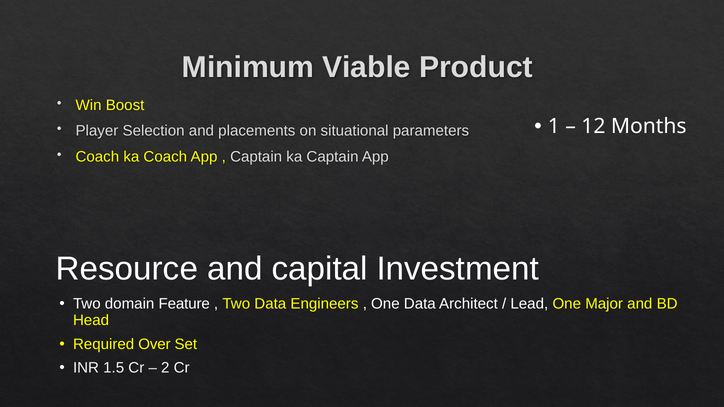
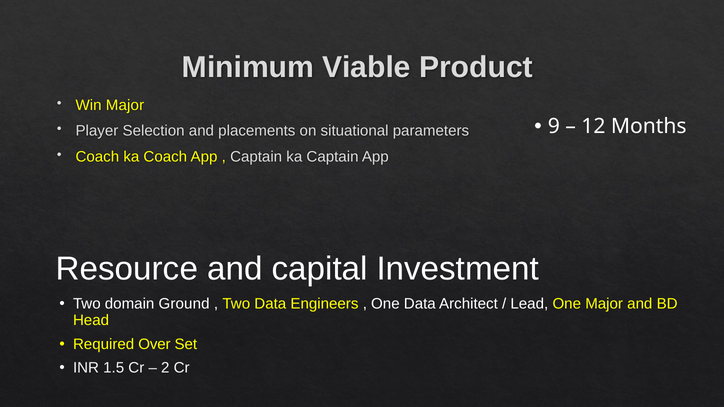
Win Boost: Boost -> Major
1: 1 -> 9
Feature: Feature -> Ground
